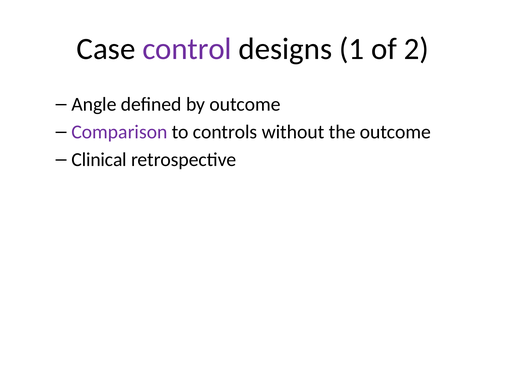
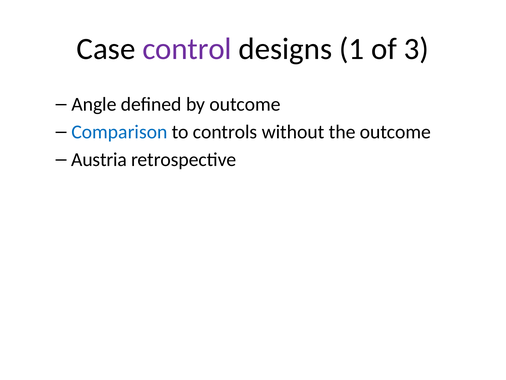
2: 2 -> 3
Comparison colour: purple -> blue
Clinical: Clinical -> Austria
